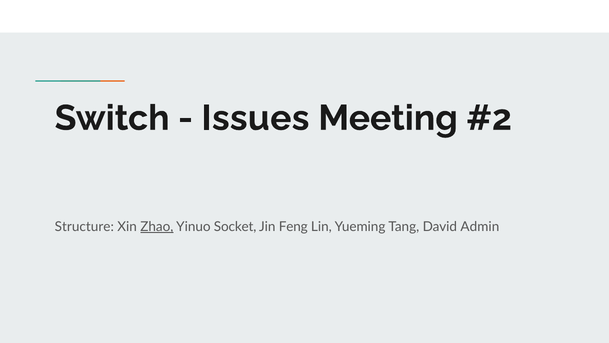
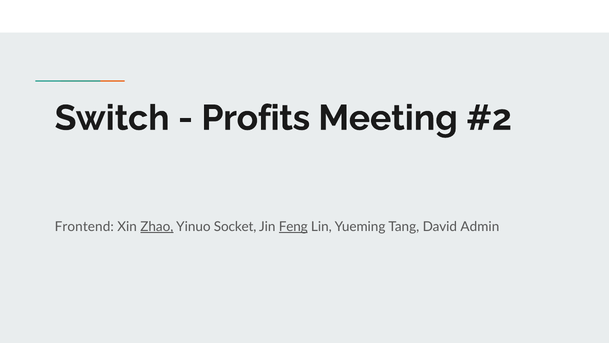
Issues: Issues -> Profits
Structure: Structure -> Frontend
Feng underline: none -> present
